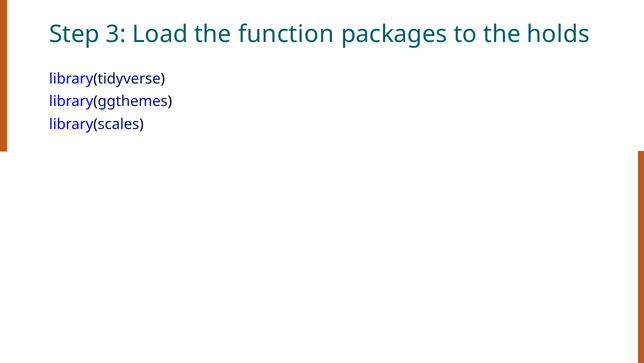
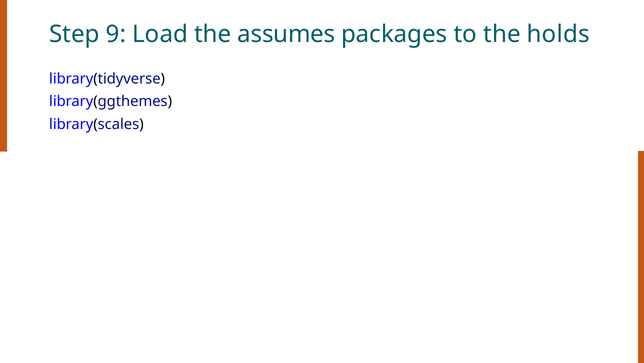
3: 3 -> 9
function: function -> assumes
